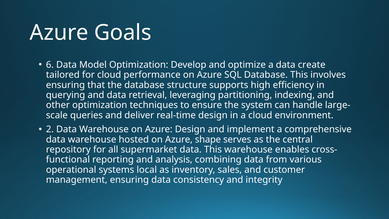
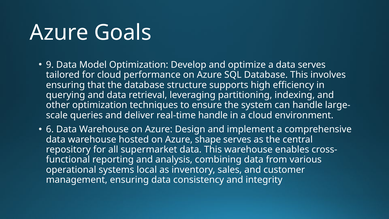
6: 6 -> 9
data create: create -> serves
real-time design: design -> handle
2: 2 -> 6
